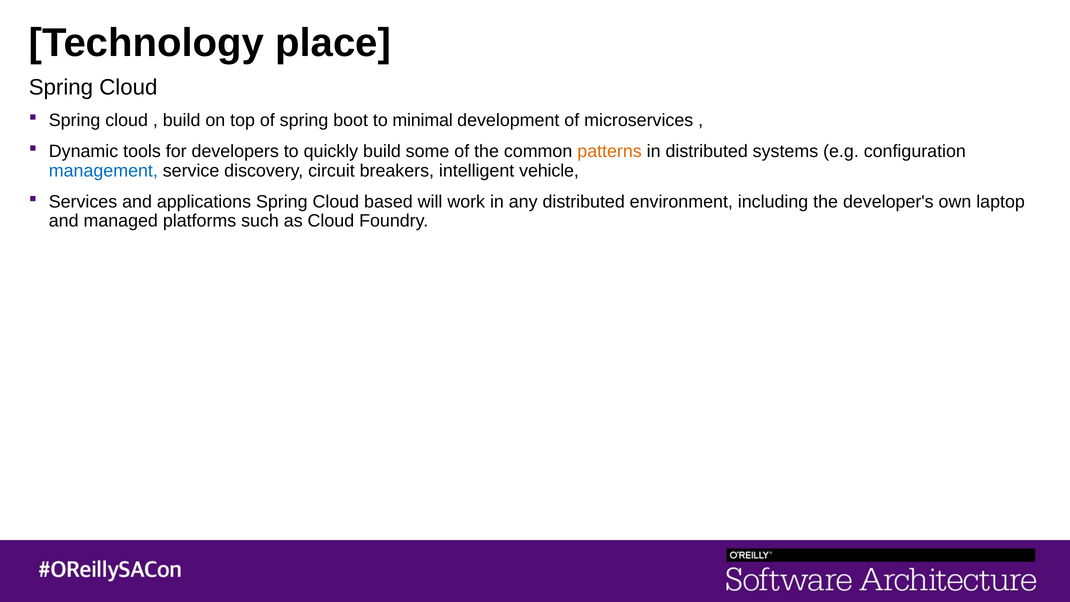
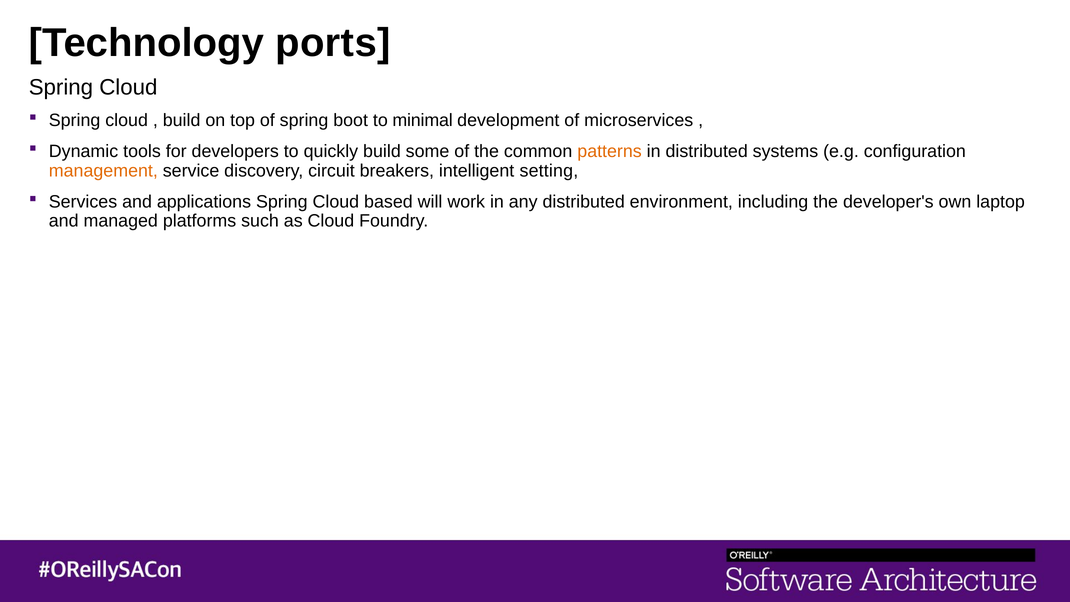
place: place -> ports
management colour: blue -> orange
vehicle: vehicle -> setting
